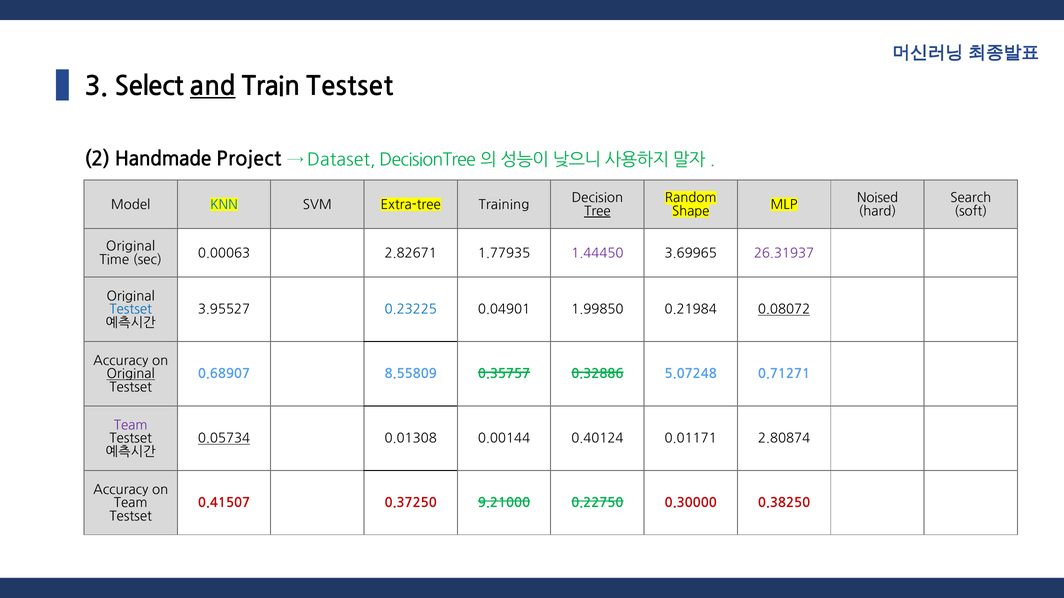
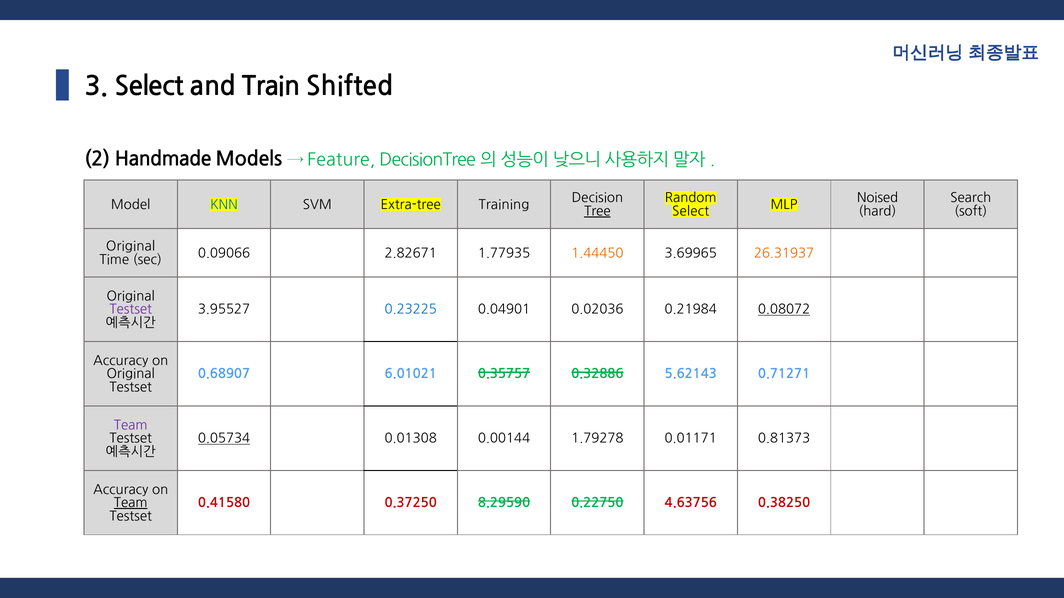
and underline: present -> none
Train Testset: Testset -> Shifted
Project: Project -> Models
Dataset: Dataset -> Feature
Shape at (691, 211): Shape -> Select
0.00063: 0.00063 -> 0.09066
1.44450 colour: purple -> orange
26.31937 colour: purple -> orange
Testset at (131, 310) colour: blue -> purple
1.99850: 1.99850 -> 0.02036
8.55809: 8.55809 -> 6.01021
5.07248: 5.07248 -> 5.62143
Original at (131, 374) underline: present -> none
0.40124: 0.40124 -> 1.79278
2.80874: 2.80874 -> 0.81373
0.41507: 0.41507 -> 0.41580
9.21000: 9.21000 -> 8.29590
0.30000: 0.30000 -> 4.63756
Team at (131, 503) underline: none -> present
